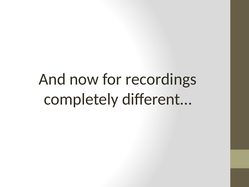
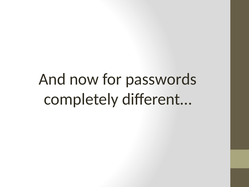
recordings: recordings -> passwords
